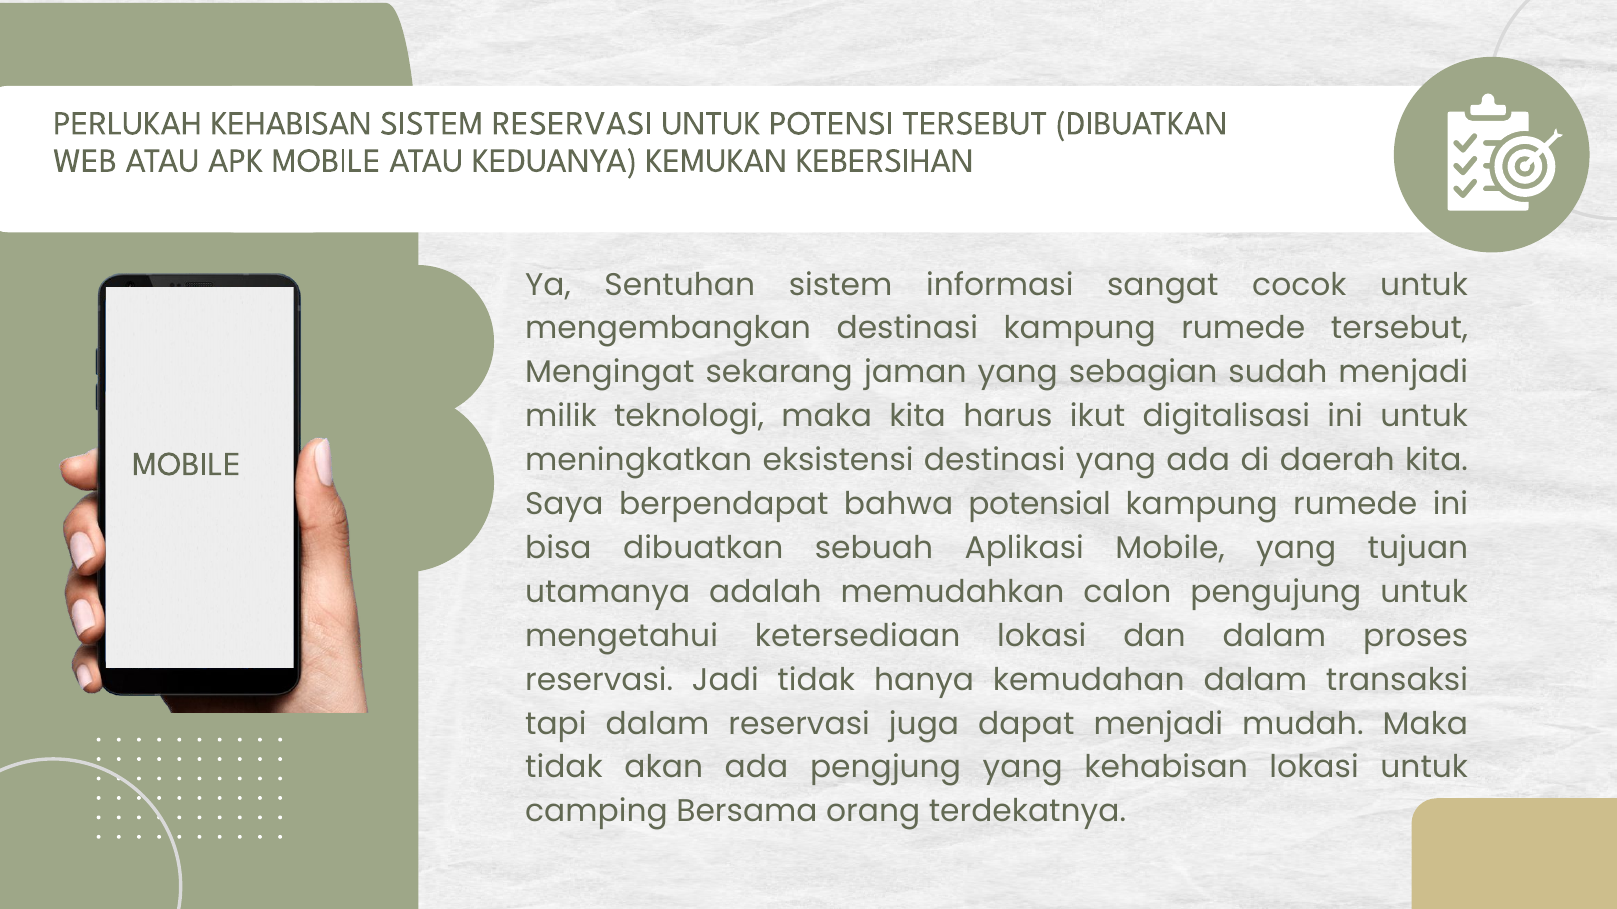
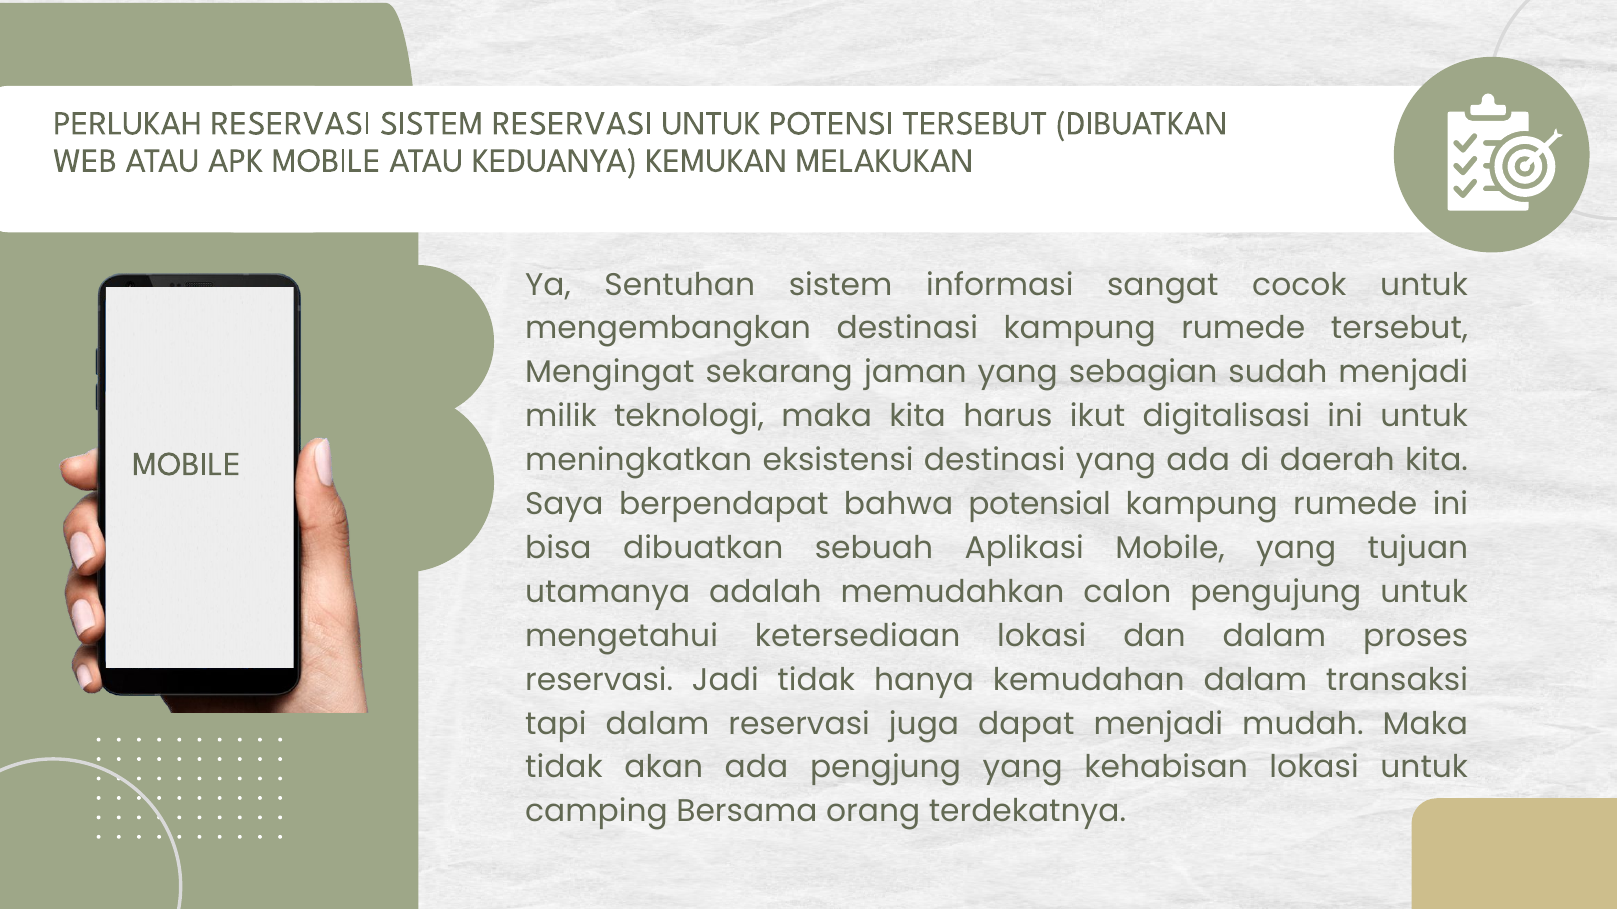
PERLUKAH KEHABISAN: KEHABISAN -> RESERVASI
KEBERSIHAN: KEBERSIHAN -> MELAKUKAN
